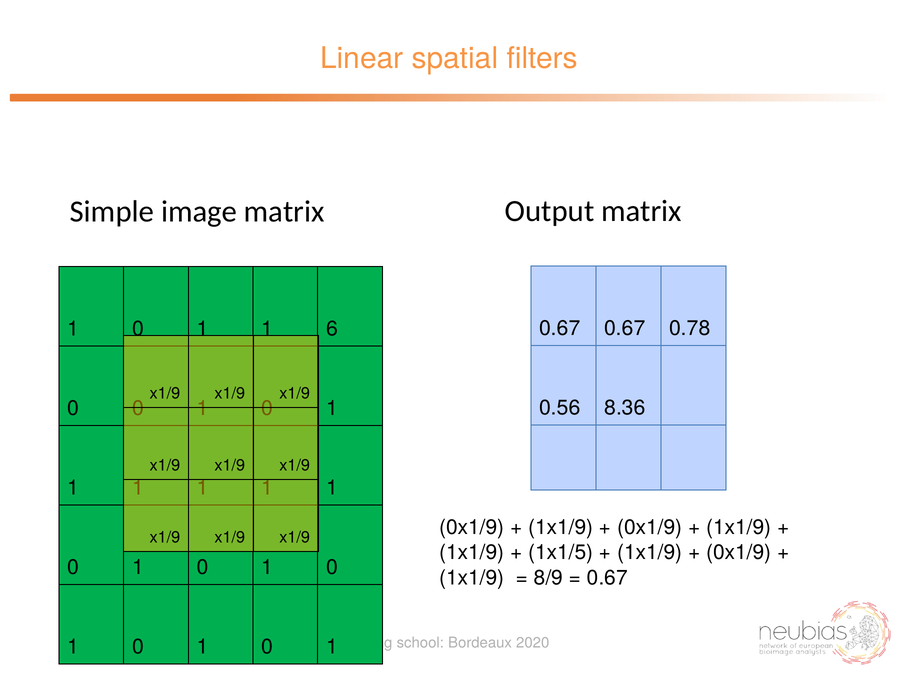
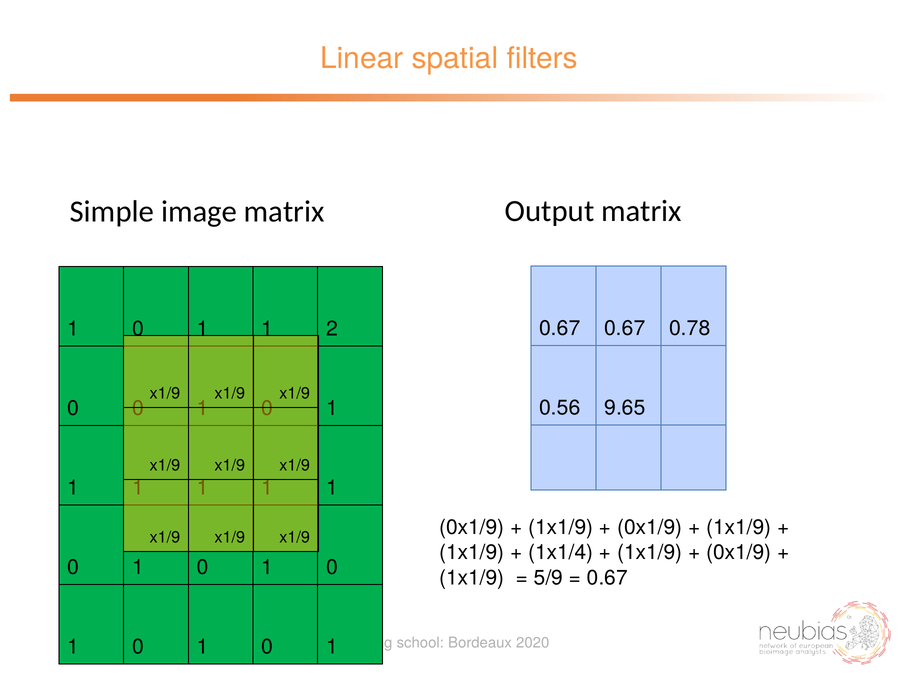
6: 6 -> 2
8.36: 8.36 -> 9.65
1x1/5: 1x1/5 -> 1x1/4
8/9: 8/9 -> 5/9
